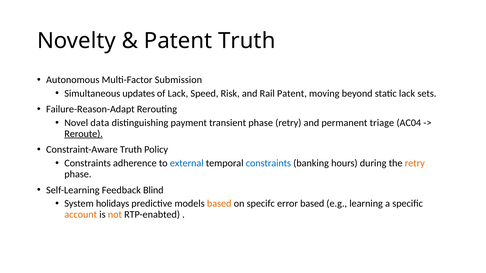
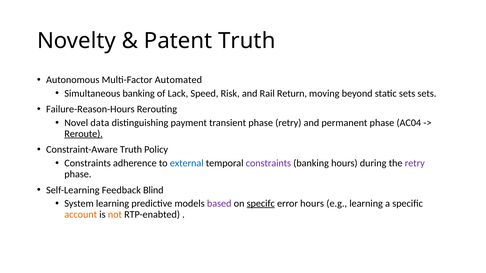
Submission: Submission -> Automated
Simultaneous updates: updates -> banking
Rail Patent: Patent -> Return
static lack: lack -> sets
Failure-Reason-Adapt: Failure-Reason-Adapt -> Failure-Reason-Hours
permanent triage: triage -> phase
constraints at (268, 163) colour: blue -> purple
retry at (415, 163) colour: orange -> purple
System holidays: holidays -> learning
based at (219, 204) colour: orange -> purple
specifc underline: none -> present
error based: based -> hours
